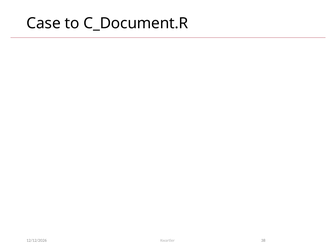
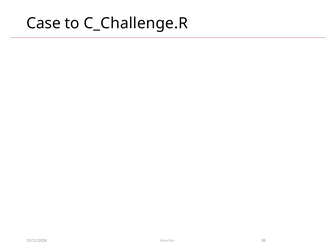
C_Document.R: C_Document.R -> C_Challenge.R
